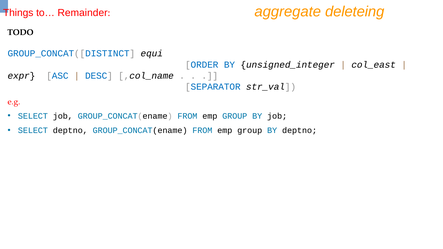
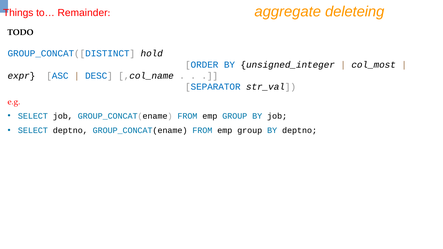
equi: equi -> hold
col_east: col_east -> col_most
